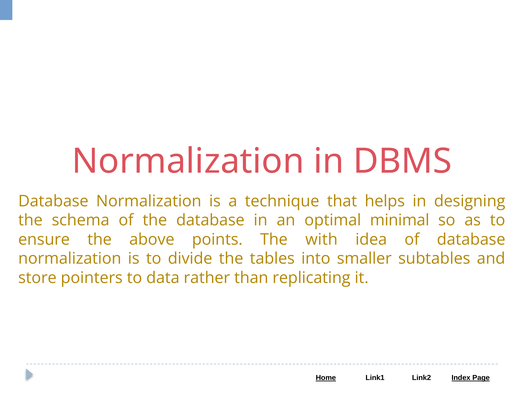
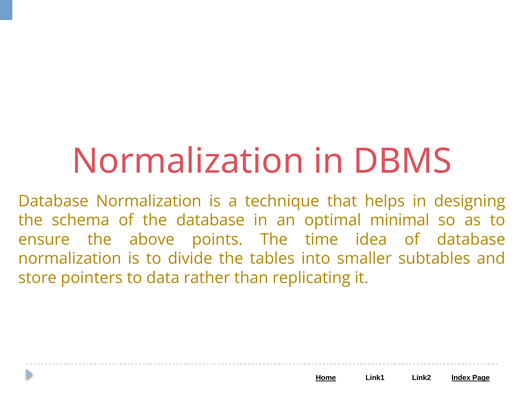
with: with -> time
